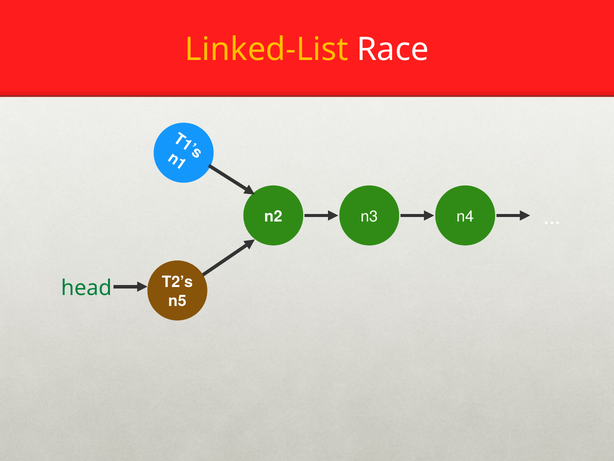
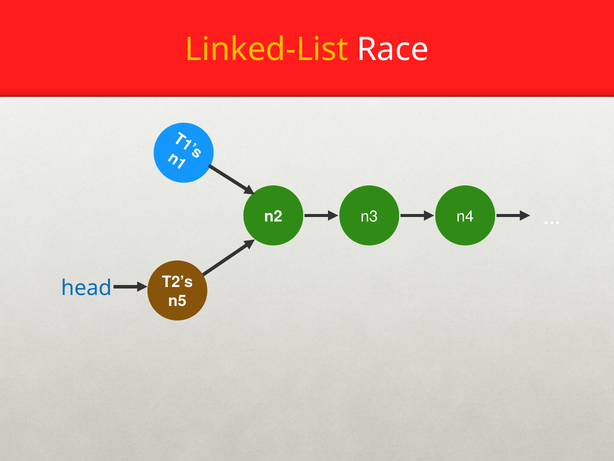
head colour: green -> blue
